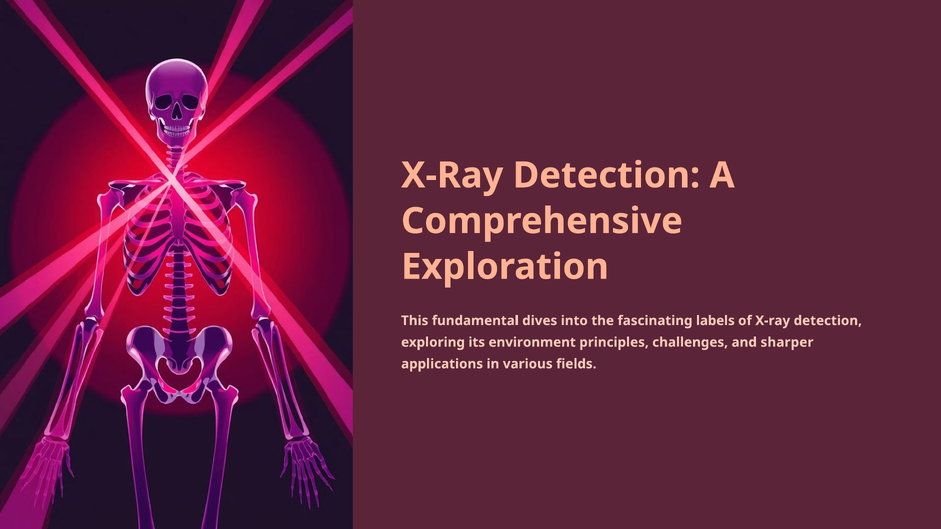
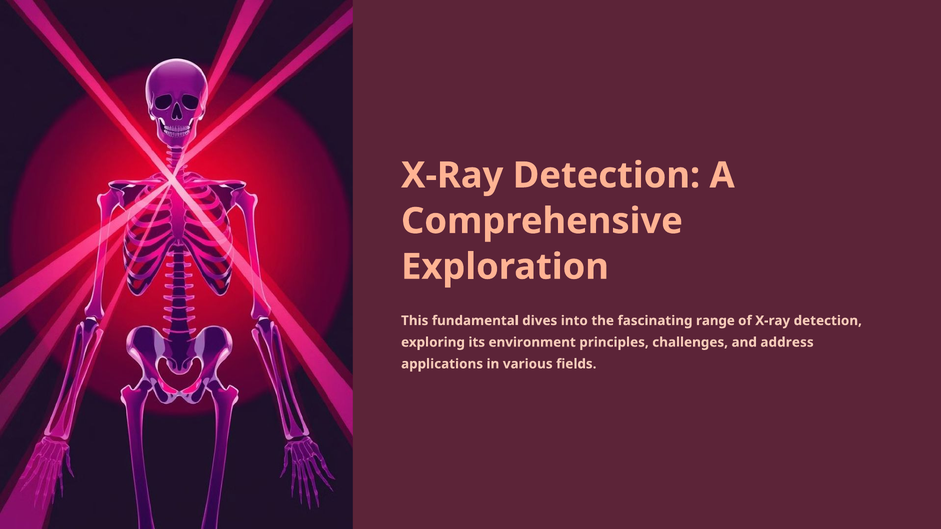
labels: labels -> range
sharper: sharper -> address
